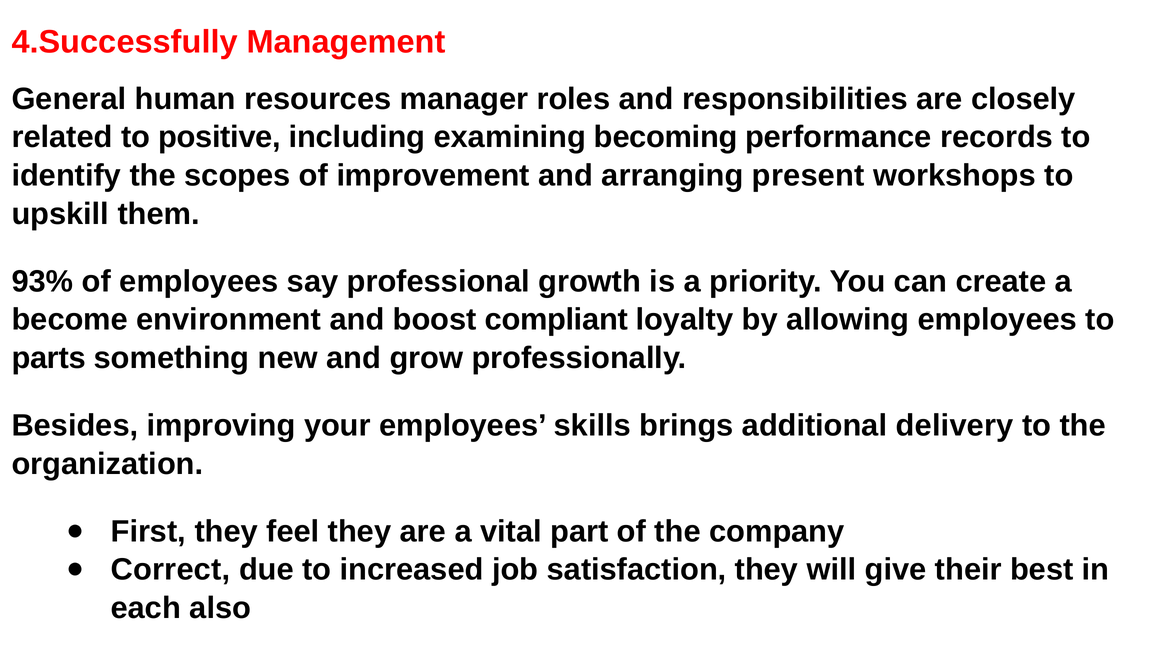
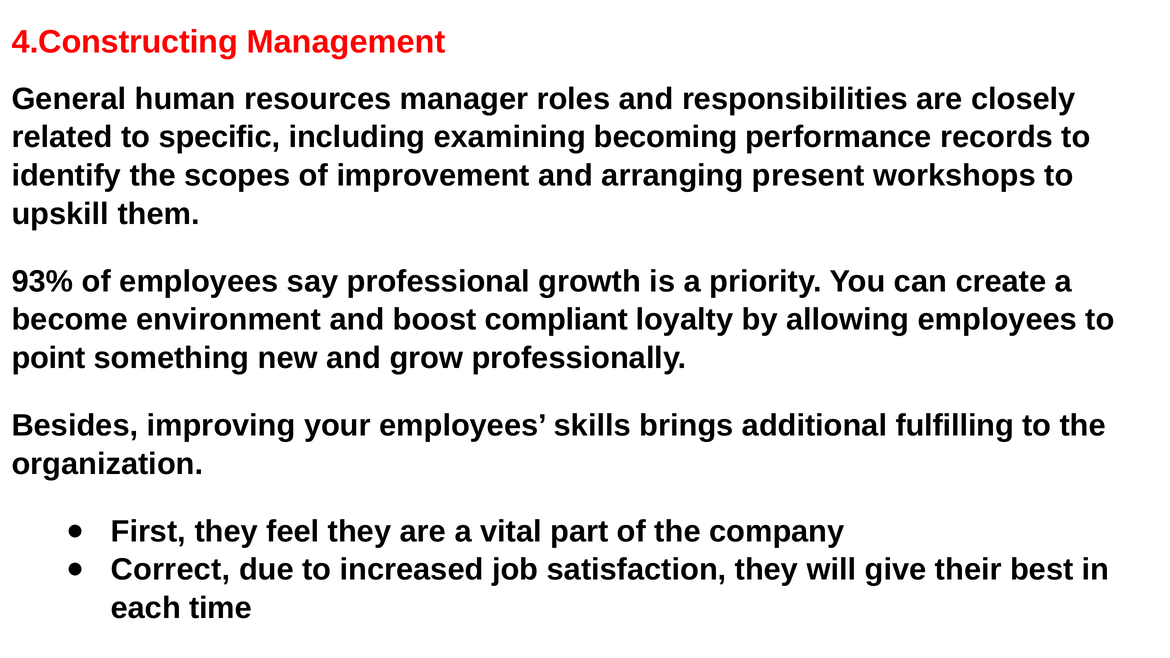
4.Successfully: 4.Successfully -> 4.Constructing
positive: positive -> specific
parts: parts -> point
delivery: delivery -> fulfilling
also: also -> time
